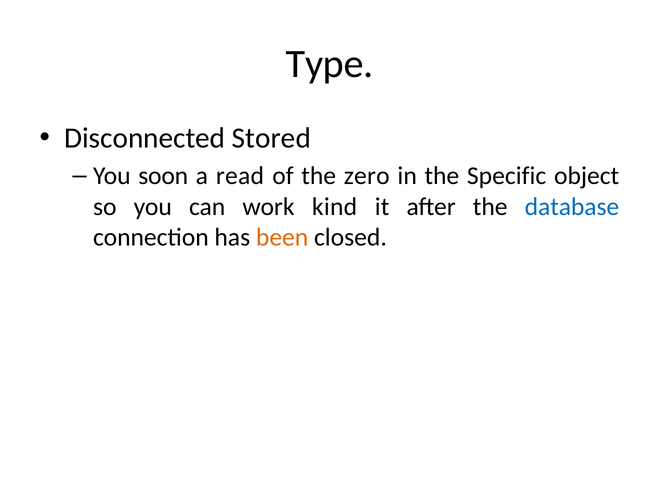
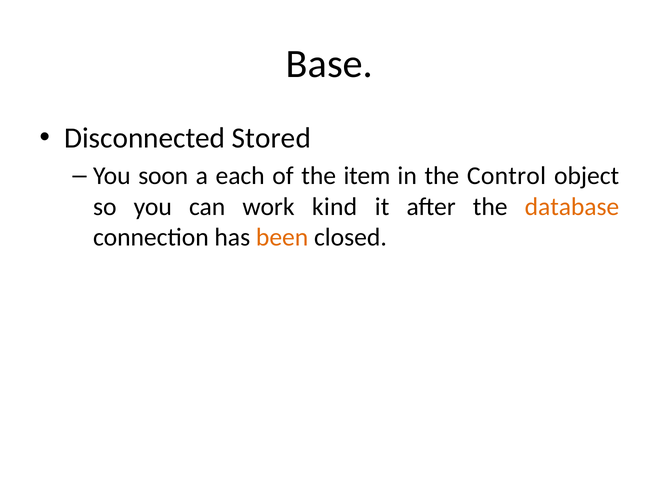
Type: Type -> Base
read: read -> each
zero: zero -> item
Specific: Specific -> Control
database colour: blue -> orange
